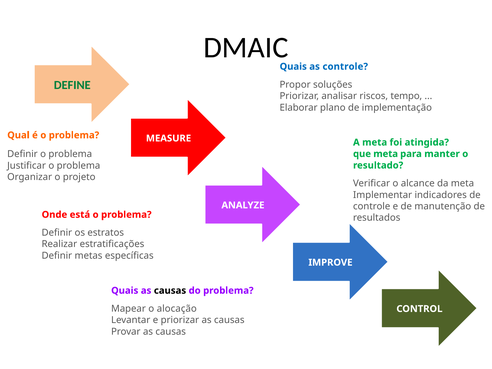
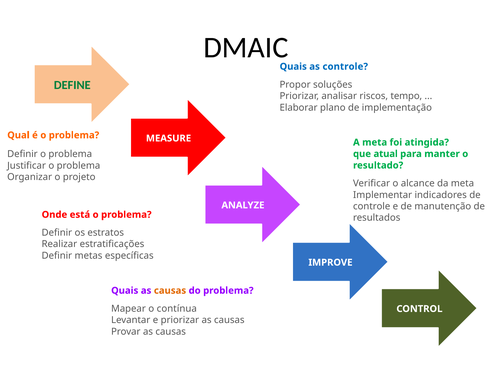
que meta: meta -> atual
causas at (170, 291) colour: black -> orange
alocação: alocação -> contínua
